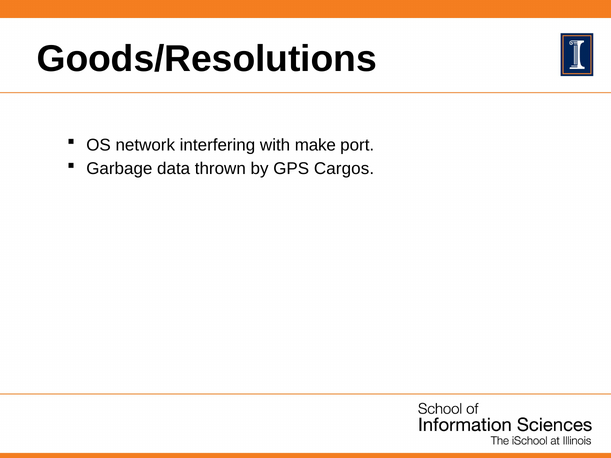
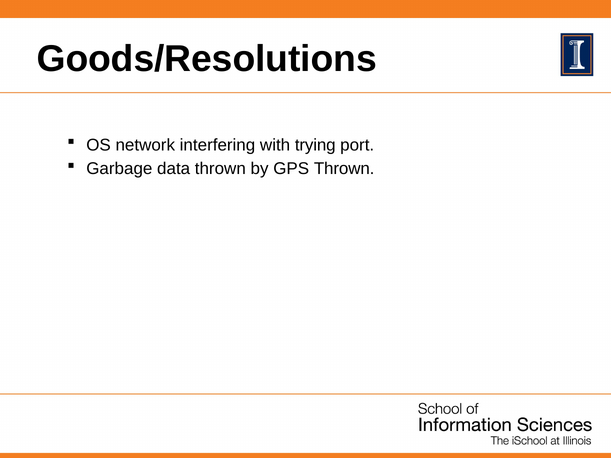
make: make -> trying
GPS Cargos: Cargos -> Thrown
